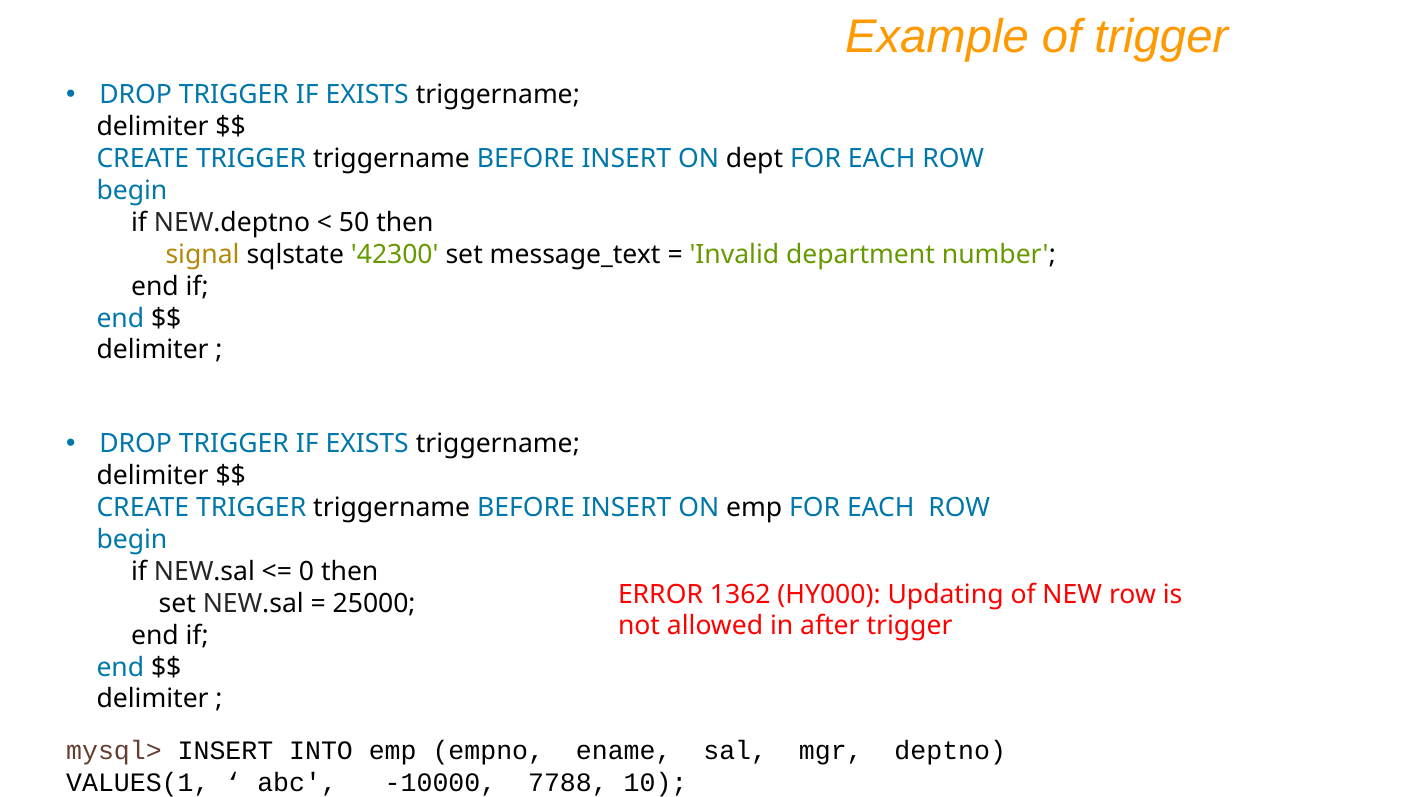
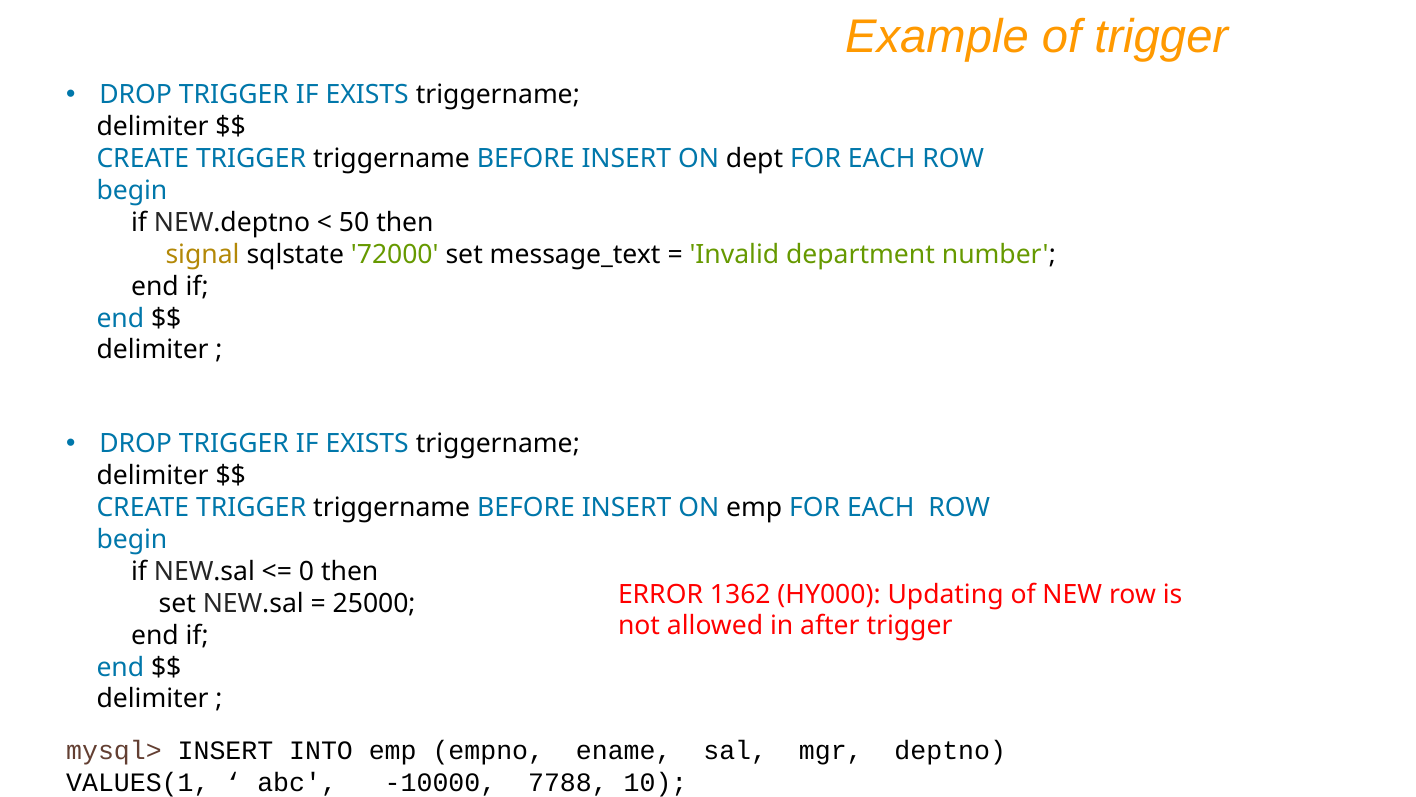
42300: 42300 -> 72000
